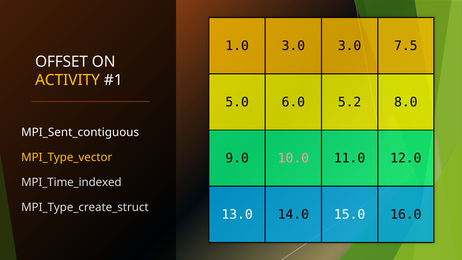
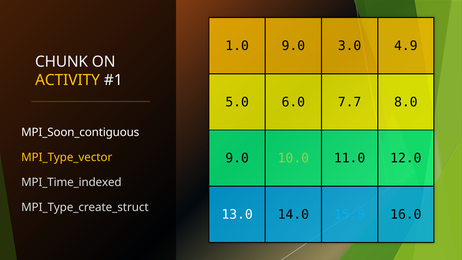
1.0 3.0: 3.0 -> 9.0
7.5: 7.5 -> 4.9
OFFSET: OFFSET -> CHUNK
5.2: 5.2 -> 7.7
MPI_Sent_contiguous: MPI_Sent_contiguous -> MPI_Soon_contiguous
10.0 colour: pink -> light green
15.0 colour: white -> light blue
